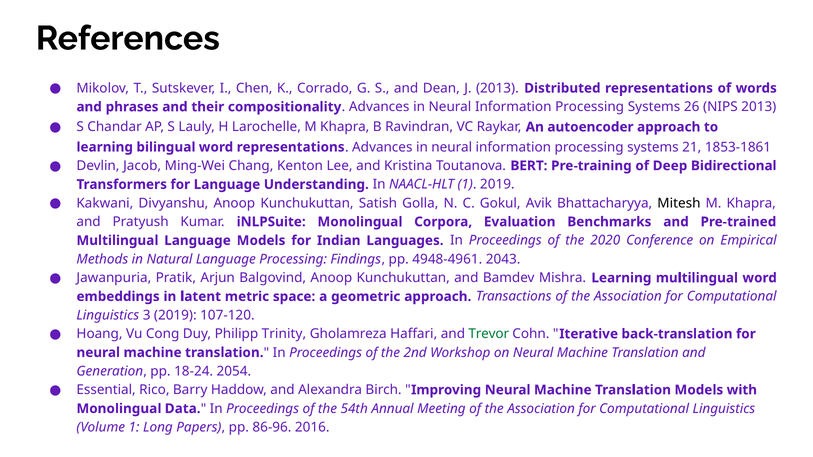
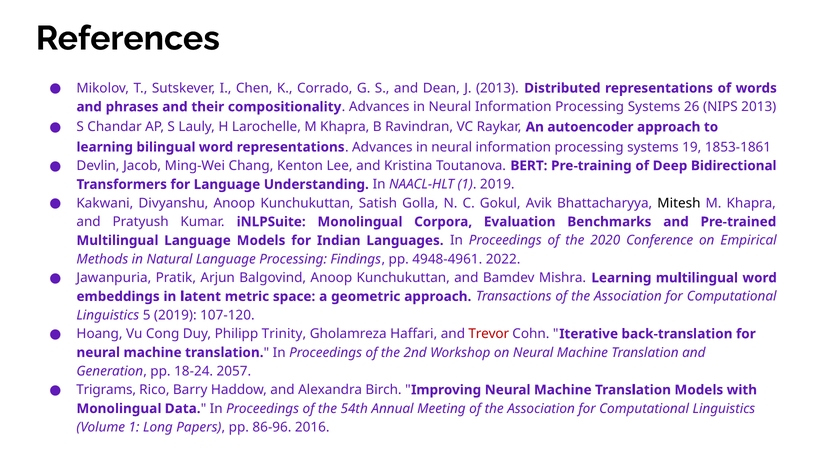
21: 21 -> 19
2043: 2043 -> 2022
3: 3 -> 5
Trevor colour: green -> red
2054: 2054 -> 2057
Essential: Essential -> Trigrams
